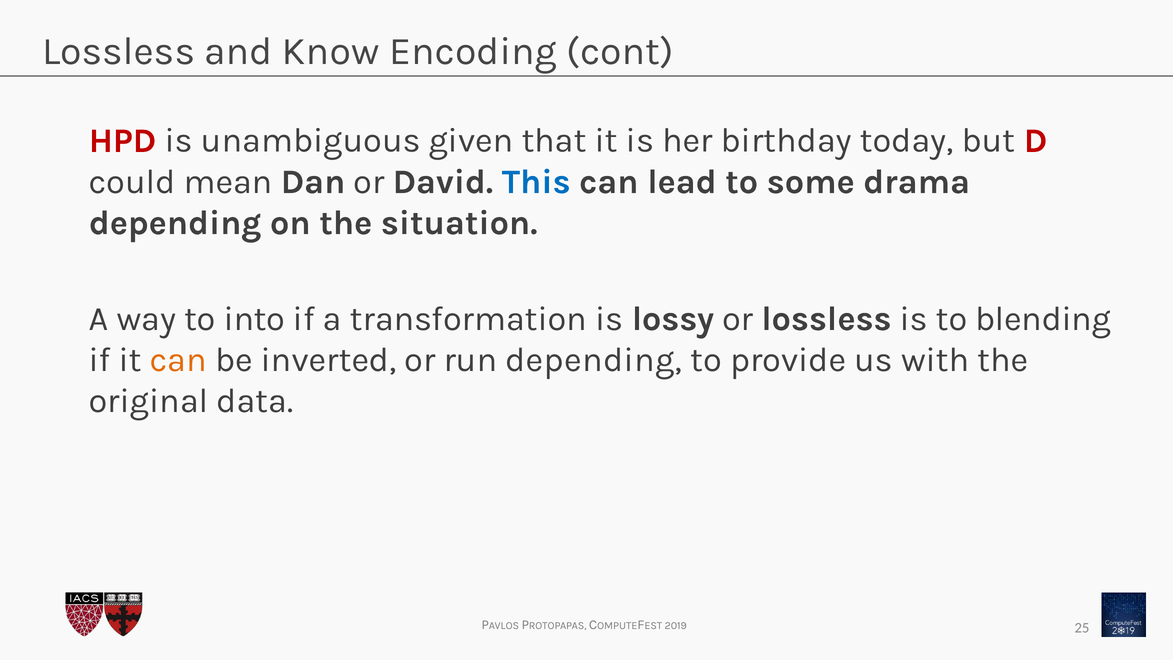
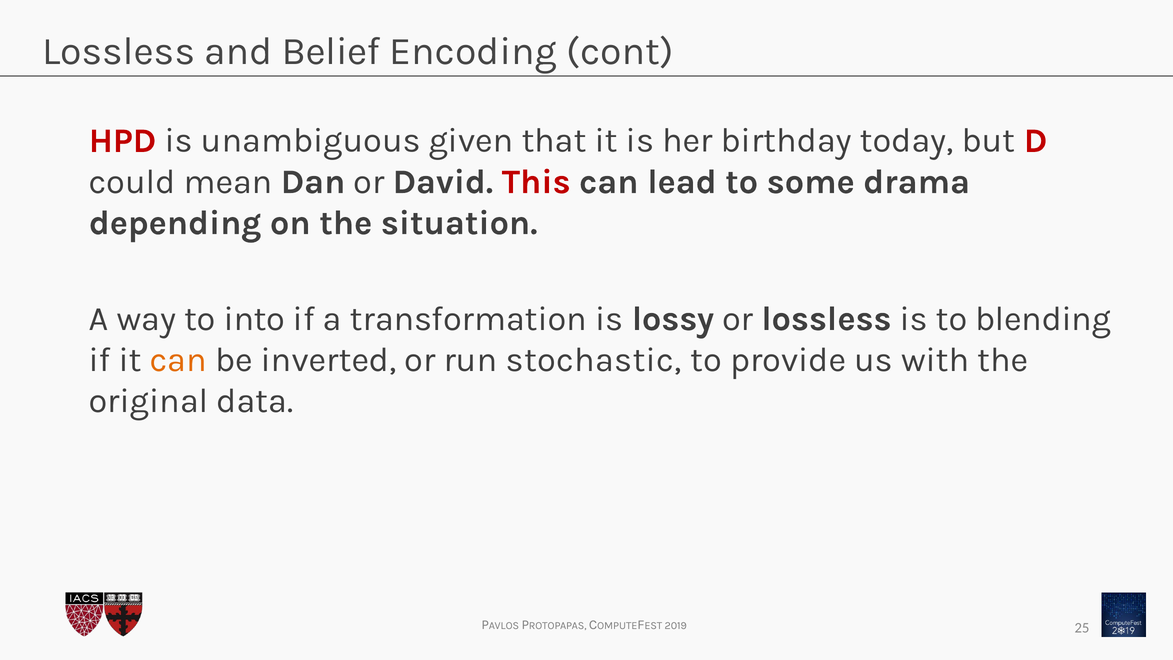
Know: Know -> Belief
This colour: blue -> red
run depending: depending -> stochastic
